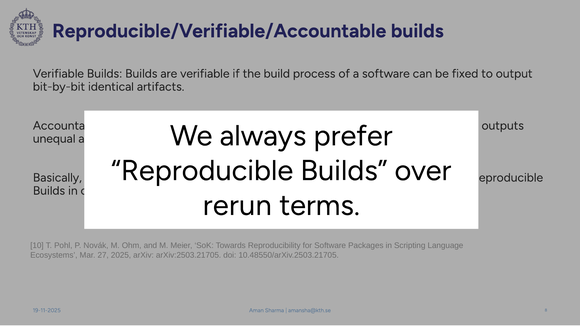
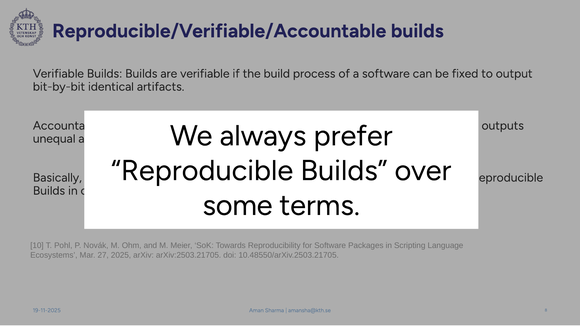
rerun: rerun -> some
